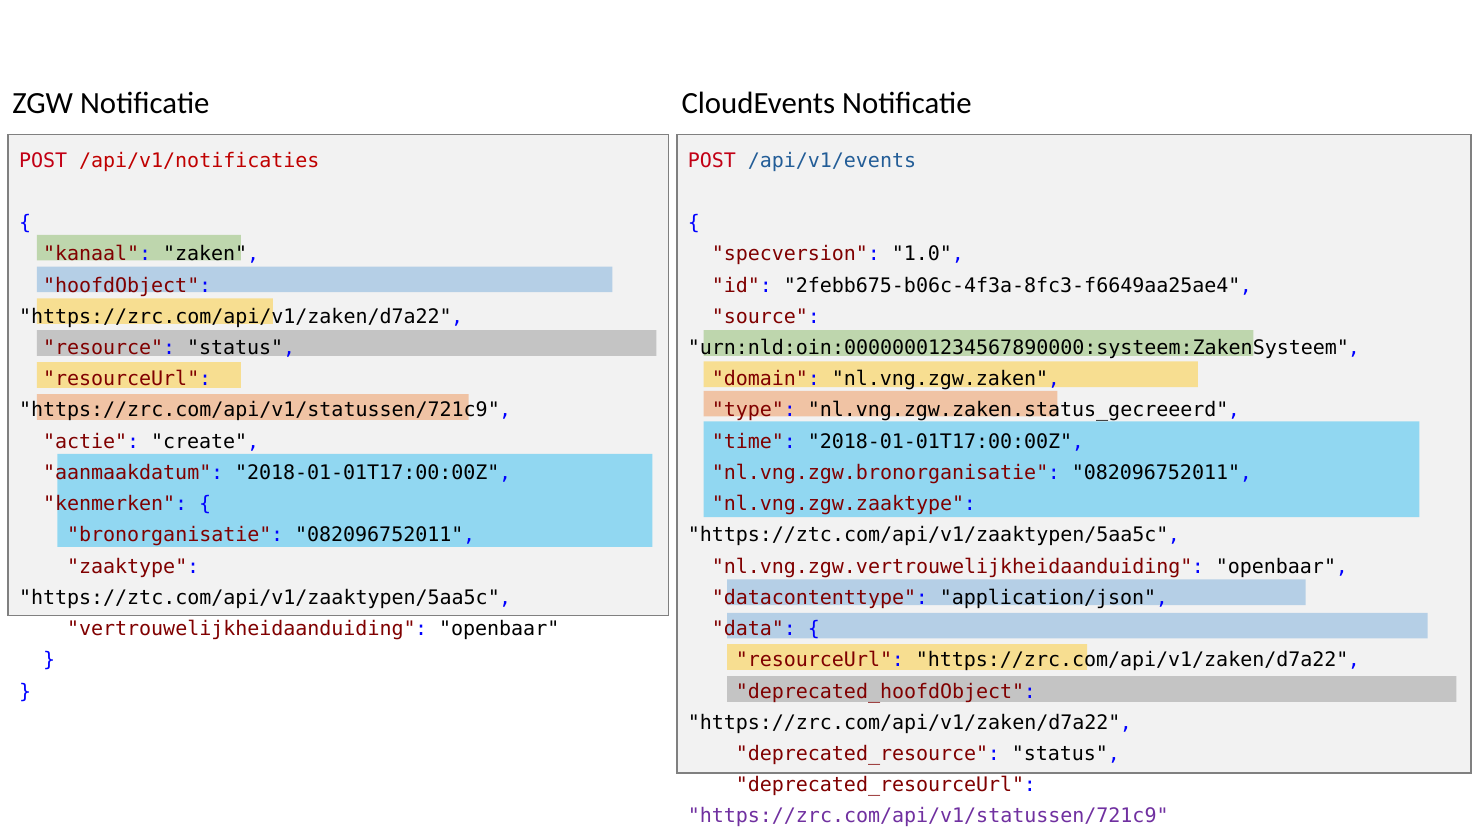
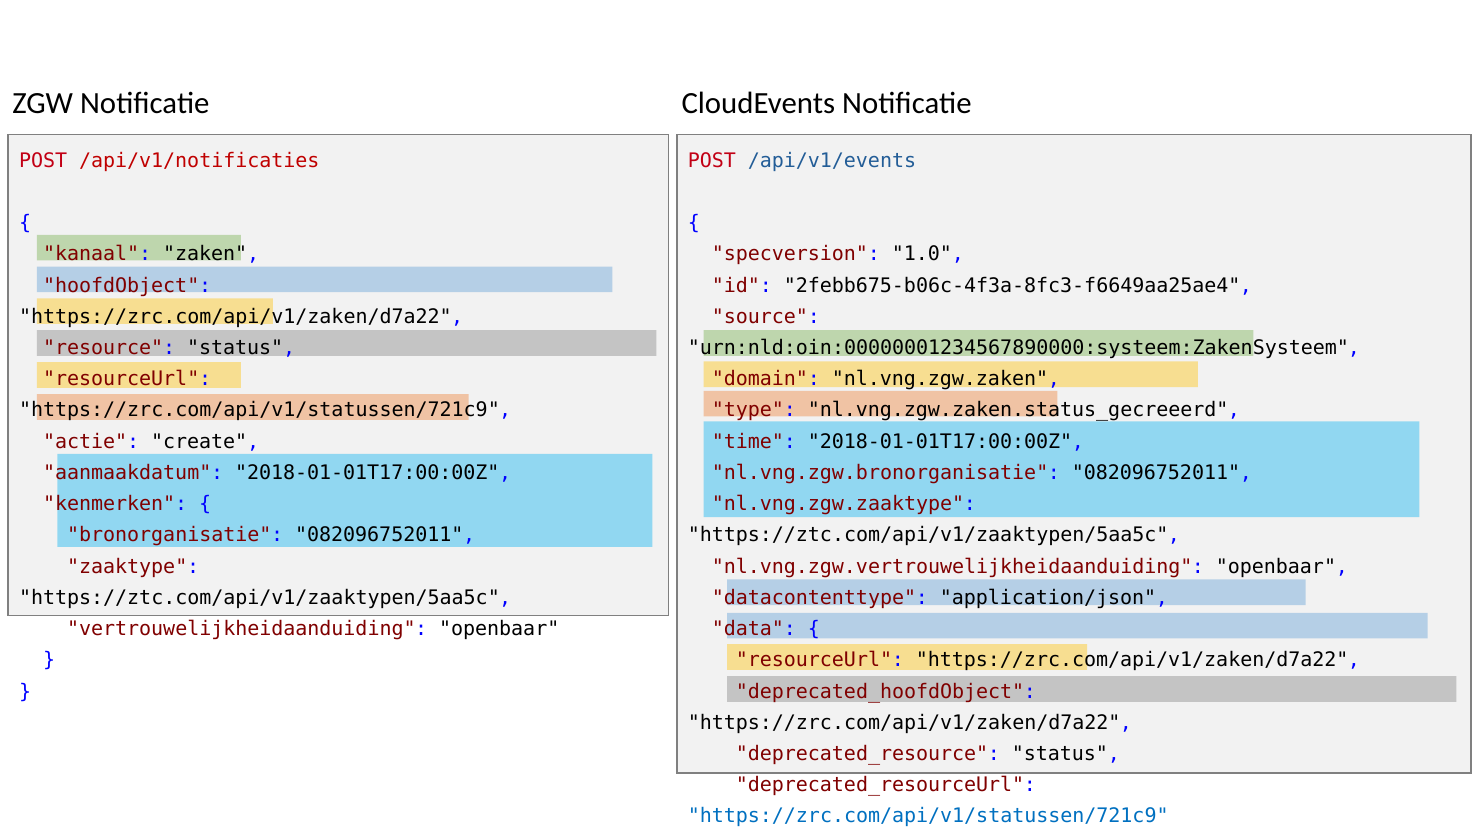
https://zrc.com/api/v1/statussen/721c9 at (928, 816) colour: purple -> blue
